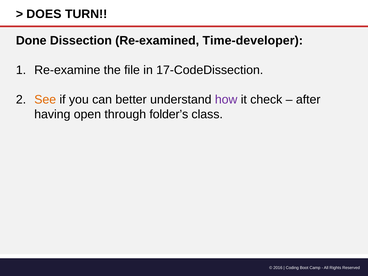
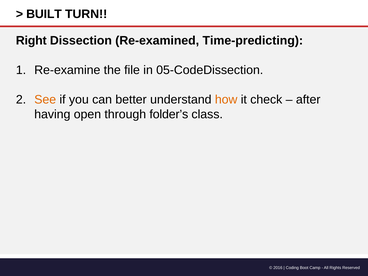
DOES: DOES -> BUILT
Done: Done -> Right
Time-developer: Time-developer -> Time-predicting
17-CodeDissection: 17-CodeDissection -> 05-CodeDissection
how colour: purple -> orange
